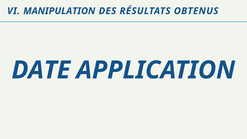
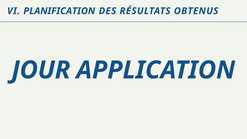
MANIPULATION: MANIPULATION -> PLANIFICATION
DATE: DATE -> JOUR
